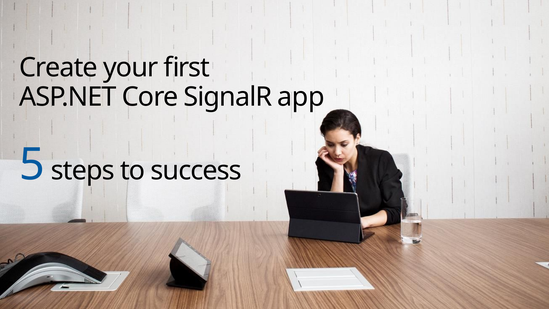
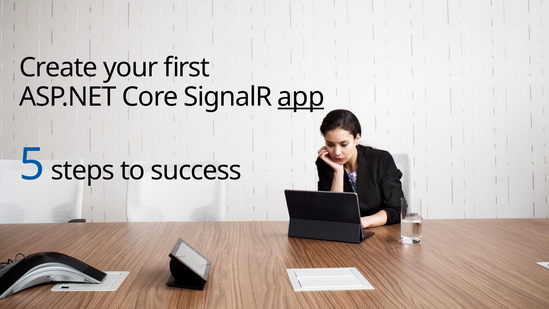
app underline: none -> present
